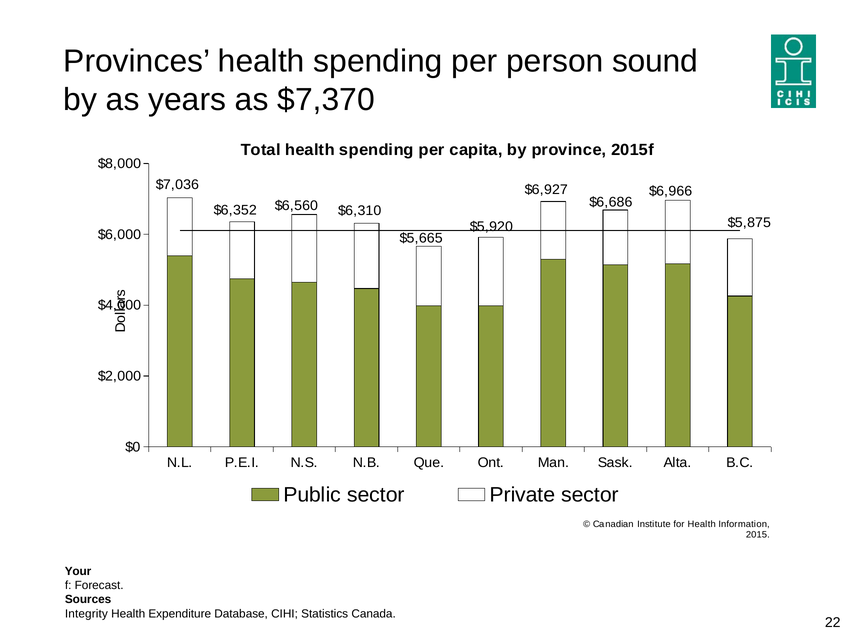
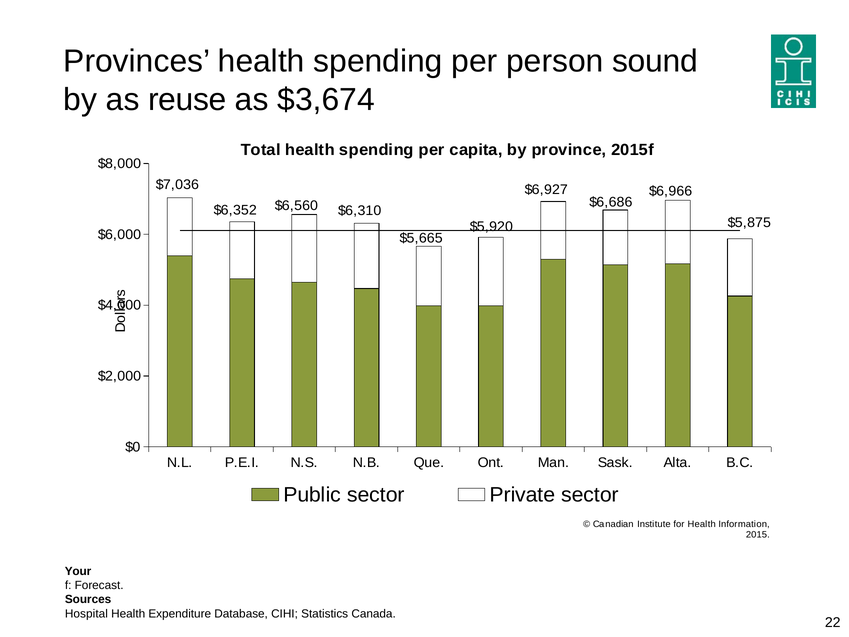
years: years -> reuse
$7,370: $7,370 -> $3,674
Integrity: Integrity -> Hospital
